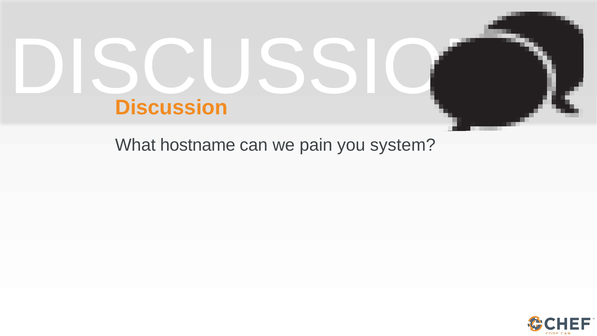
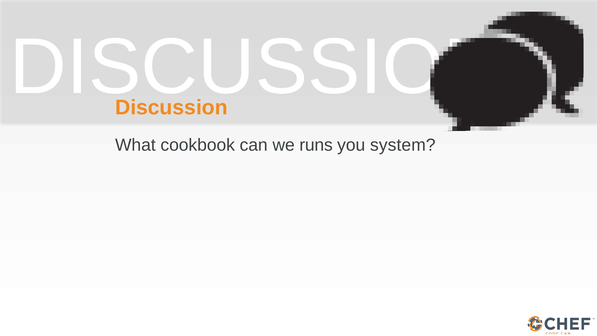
hostname: hostname -> cookbook
pain: pain -> runs
